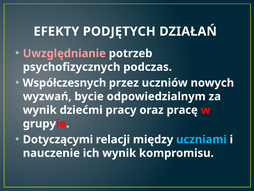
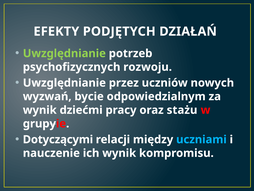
Uwzględnianie at (64, 53) colour: pink -> light green
podczas: podczas -> rozwoju
Współczesnych at (64, 83): Współczesnych -> Uwzględnianie
pracę: pracę -> stażu
